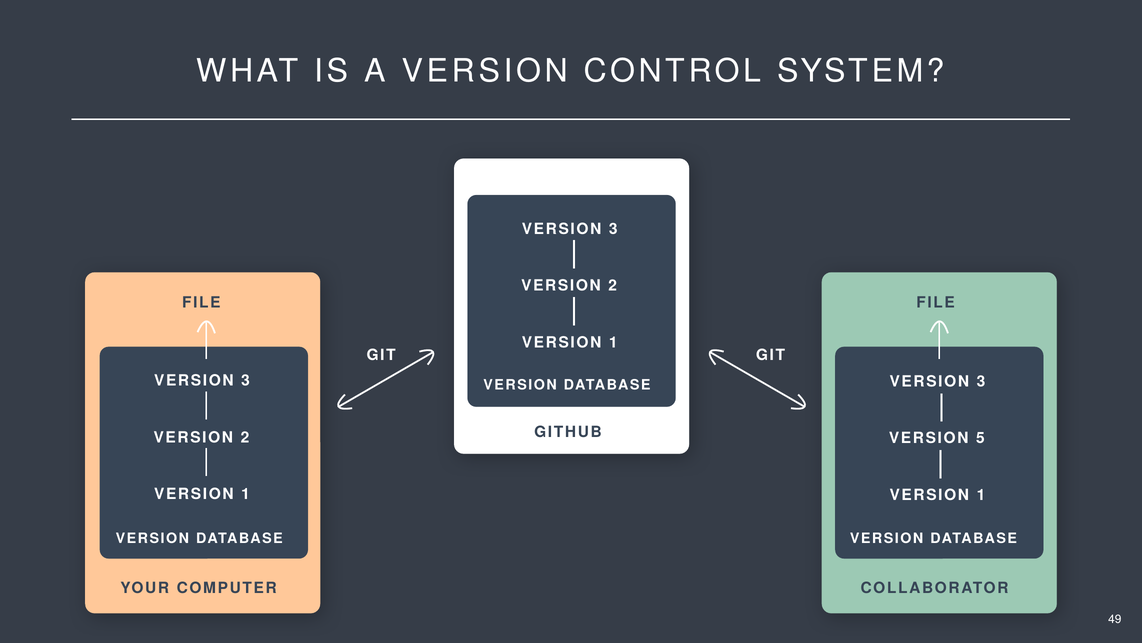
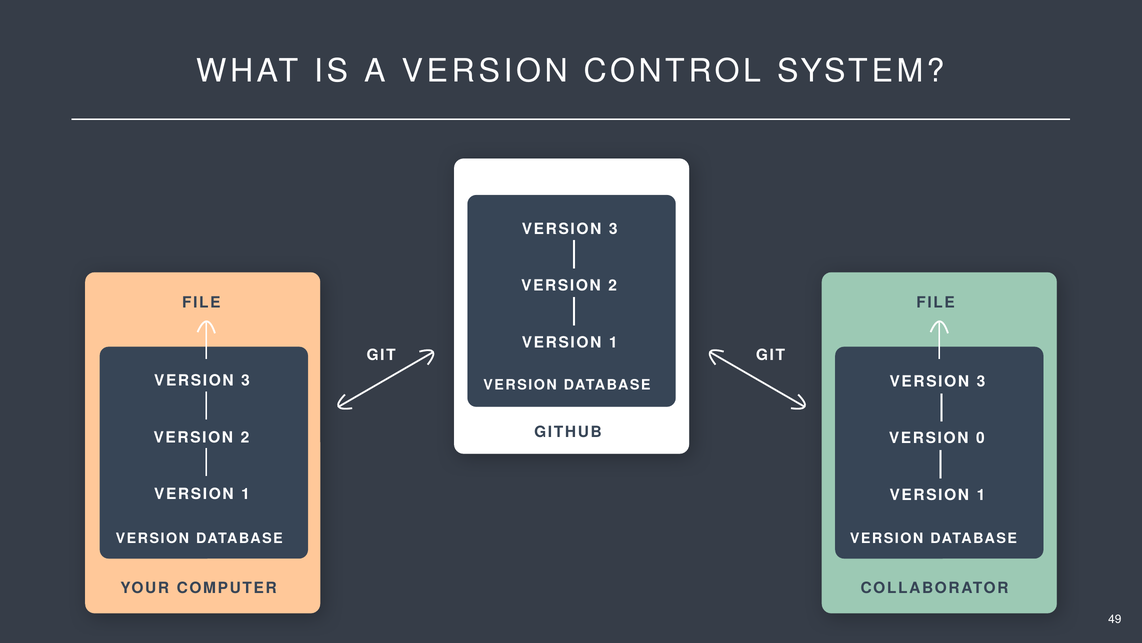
5: 5 -> 0
